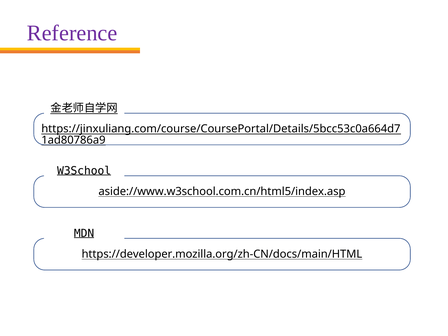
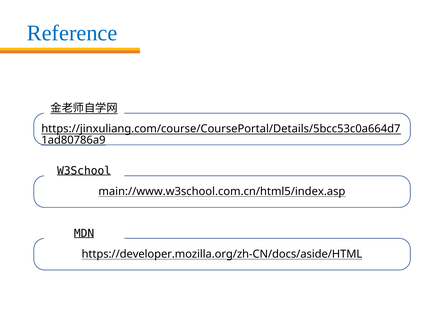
Reference colour: purple -> blue
aside://www.w3school.com.cn/html5/index.asp: aside://www.w3school.com.cn/html5/index.asp -> main://www.w3school.com.cn/html5/index.asp
https://developer.mozilla.org/zh-CN/docs/main/HTML: https://developer.mozilla.org/zh-CN/docs/main/HTML -> https://developer.mozilla.org/zh-CN/docs/aside/HTML
